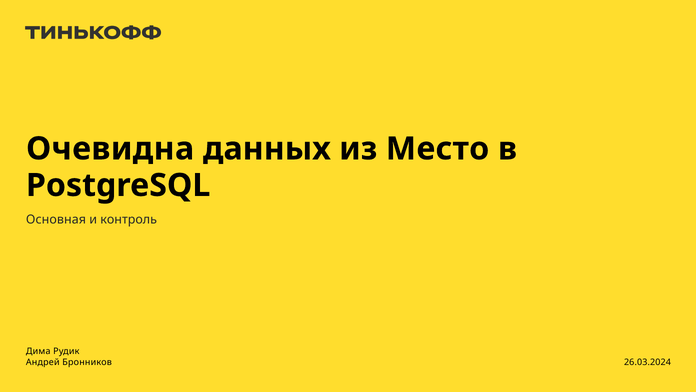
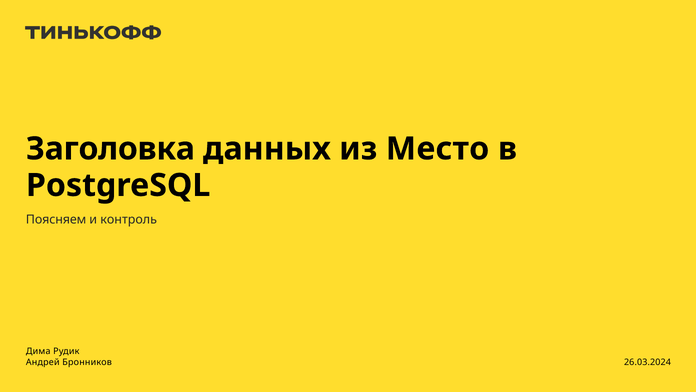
Очевидна: Очевидна -> Заголовка
Основная: Основная -> Поясняем
